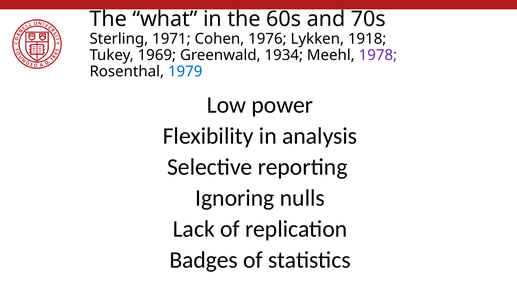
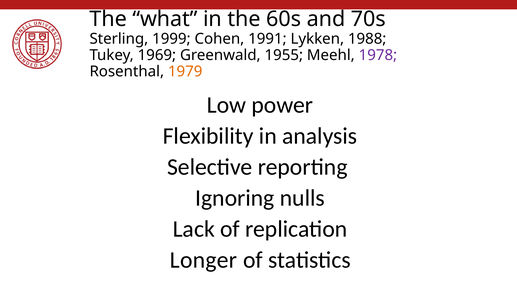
1971: 1971 -> 1999
1976: 1976 -> 1991
1918: 1918 -> 1988
1934: 1934 -> 1955
1979 colour: blue -> orange
Badges: Badges -> Longer
